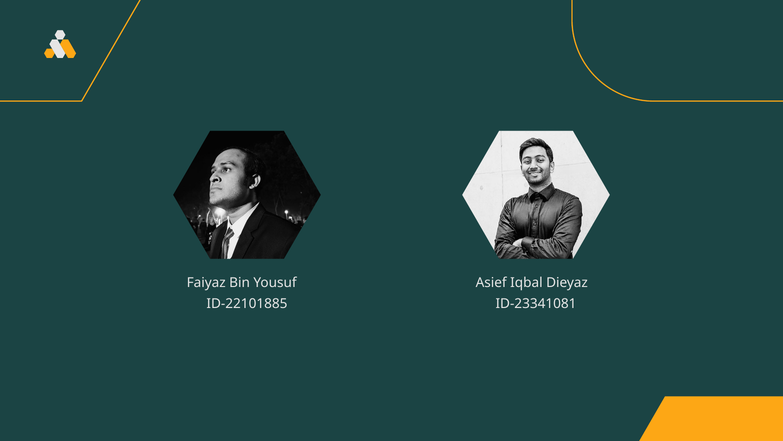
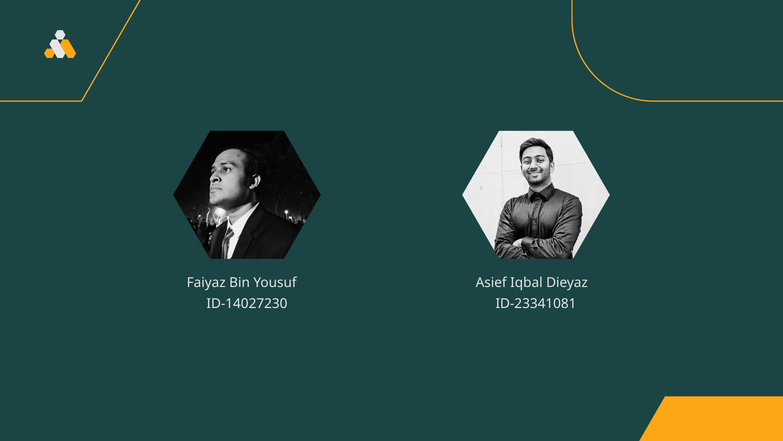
ID-22101885: ID-22101885 -> ID-14027230
